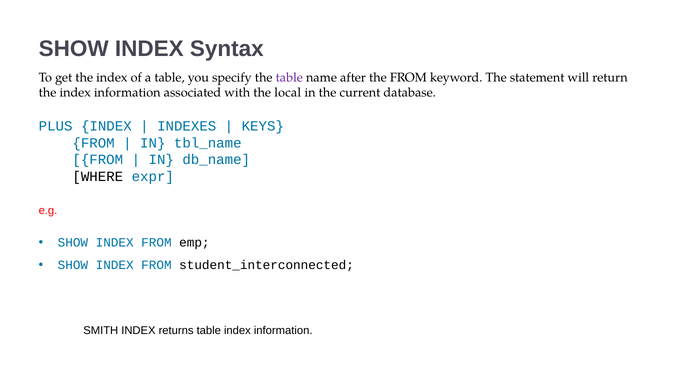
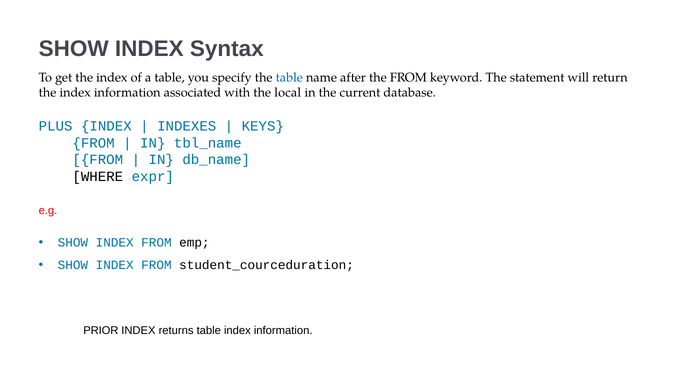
table at (289, 77) colour: purple -> blue
student_interconnected: student_interconnected -> student_courceduration
SMITH: SMITH -> PRIOR
